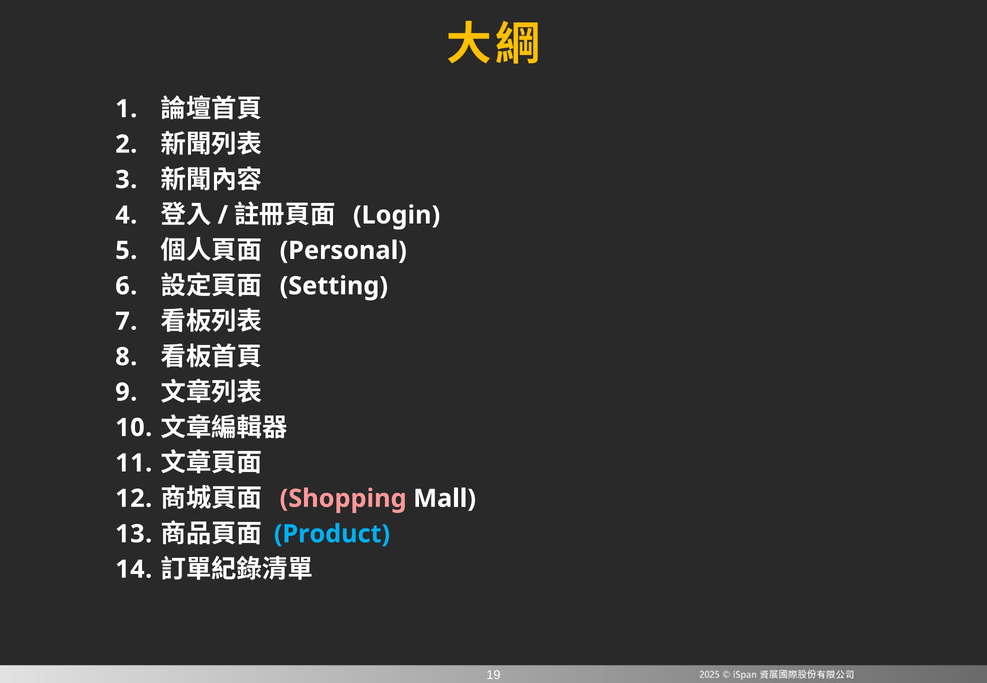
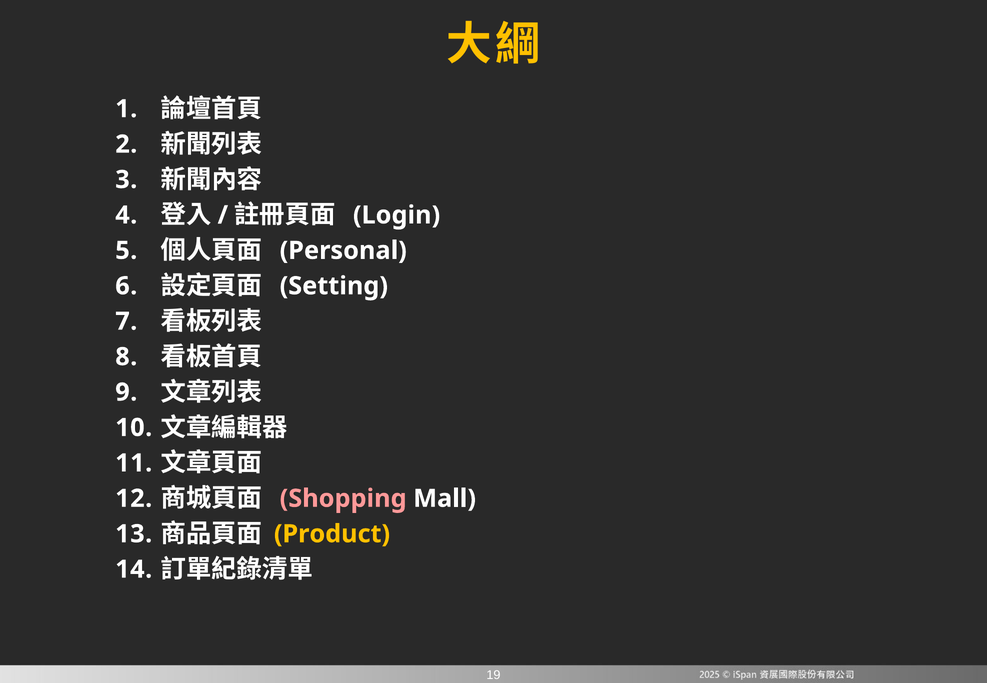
Product colour: light blue -> yellow
